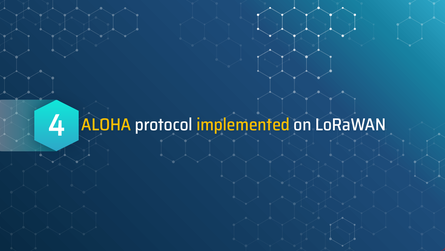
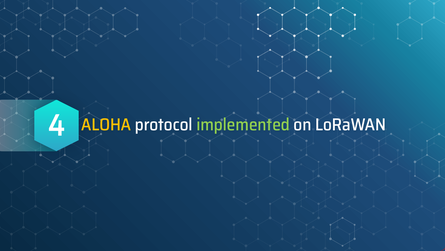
implemented colour: yellow -> light green
